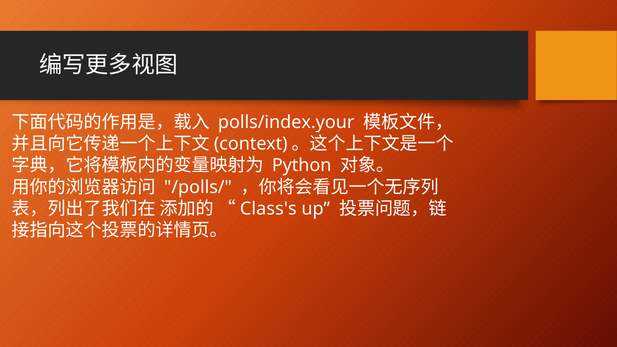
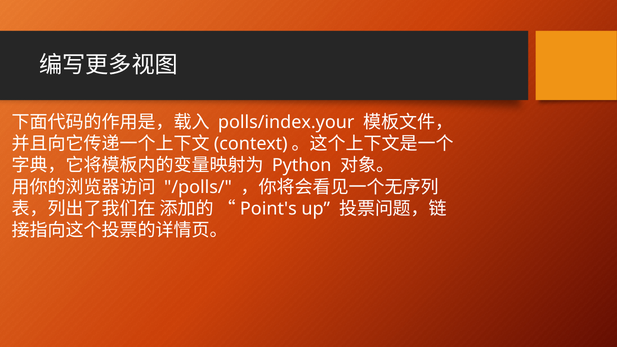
Class's: Class's -> Point's
